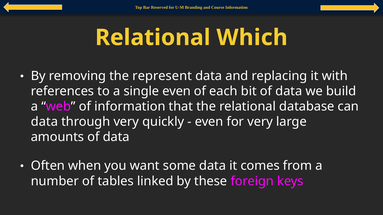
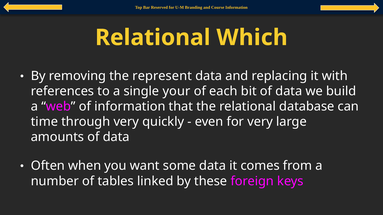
single even: even -> your
data at (44, 122): data -> time
